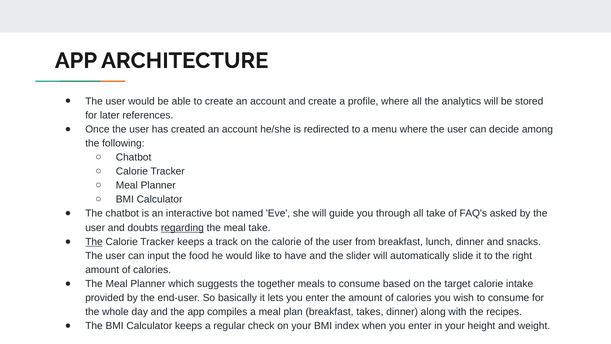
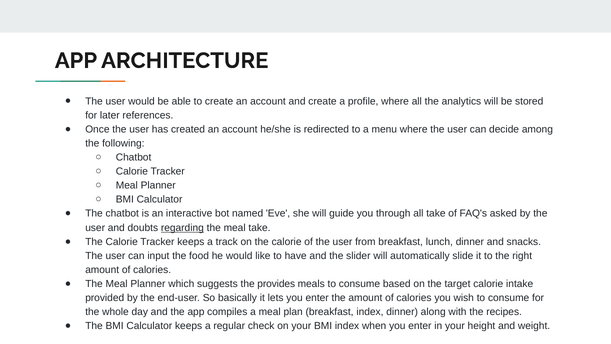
The at (94, 242) underline: present -> none
together: together -> provides
breakfast takes: takes -> index
